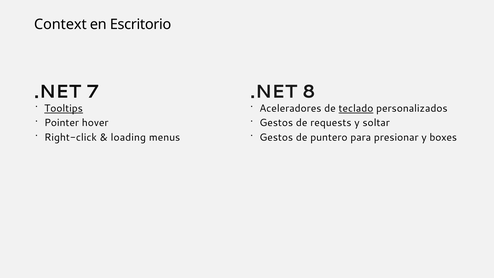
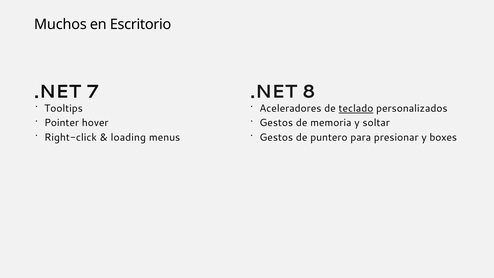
Context: Context -> Muchos
Tooltips underline: present -> none
requests: requests -> memoria
